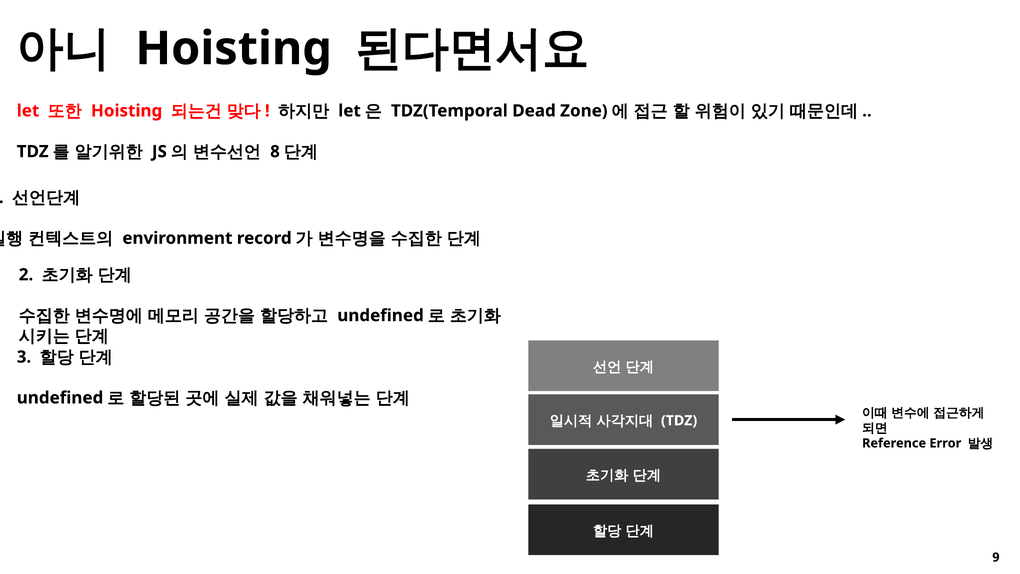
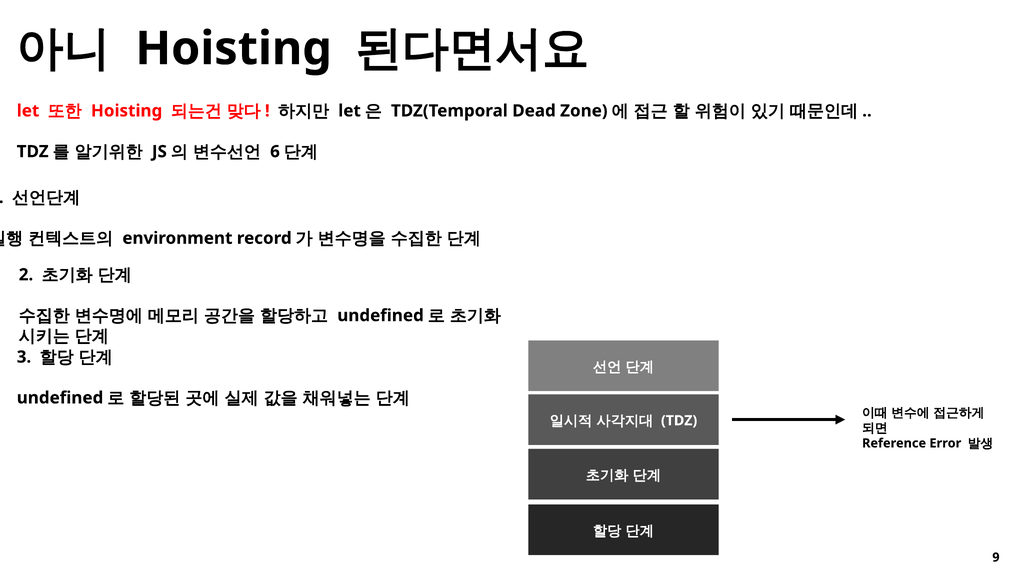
8: 8 -> 6
